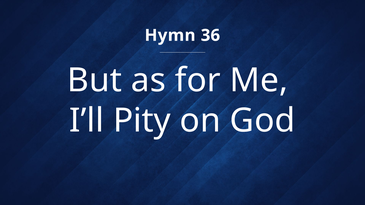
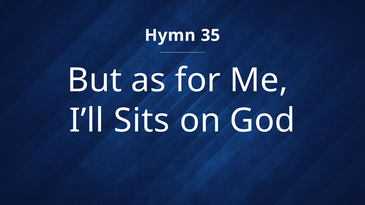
36: 36 -> 35
Pity: Pity -> Sits
